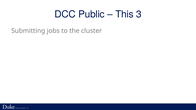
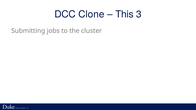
Public: Public -> Clone
